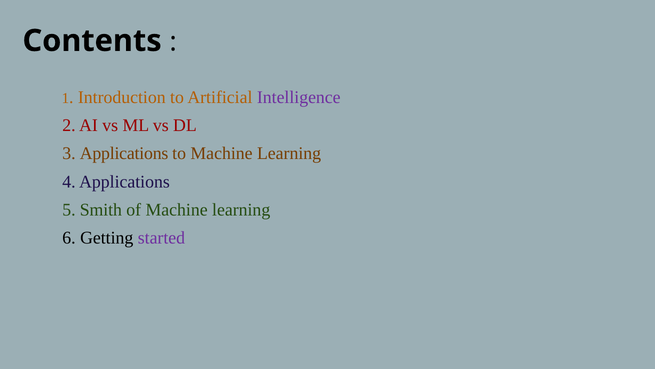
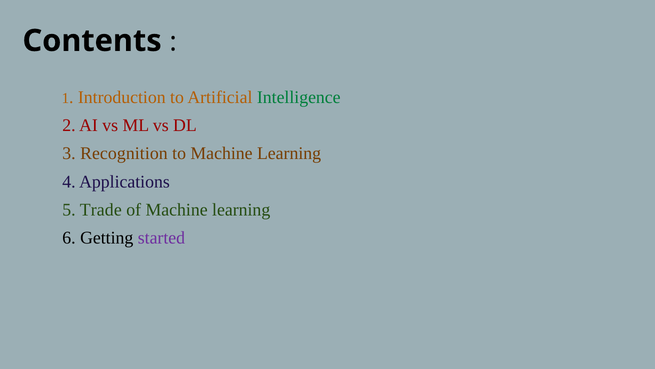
Intelligence colour: purple -> green
3 Applications: Applications -> Recognition
Smith: Smith -> Trade
